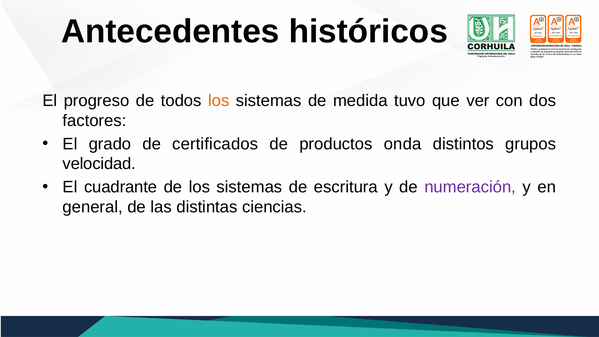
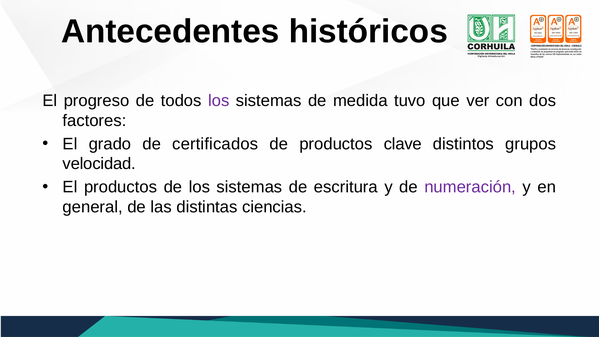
los at (219, 101) colour: orange -> purple
onda: onda -> clave
El cuadrante: cuadrante -> productos
